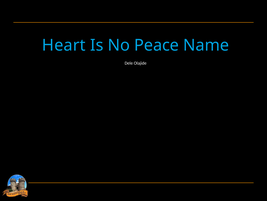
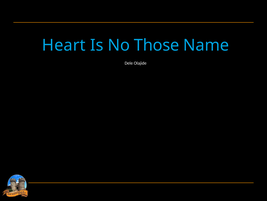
Peace: Peace -> Those
